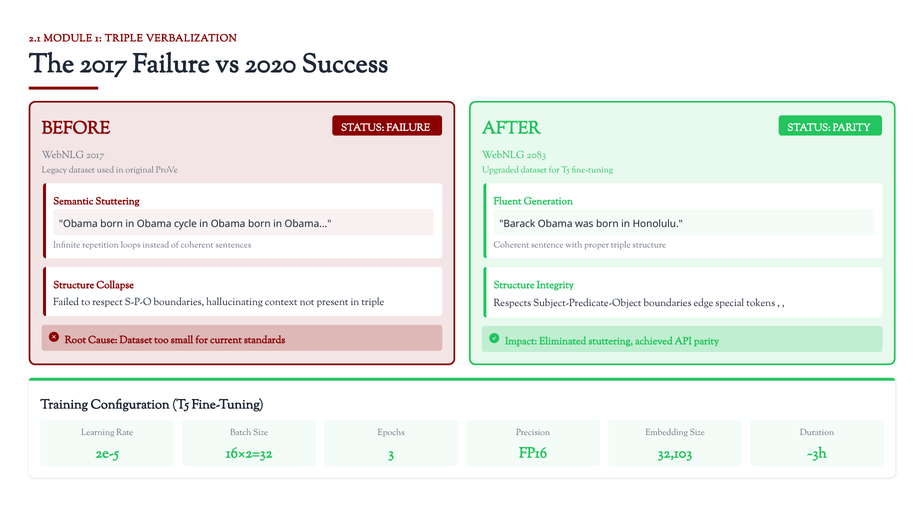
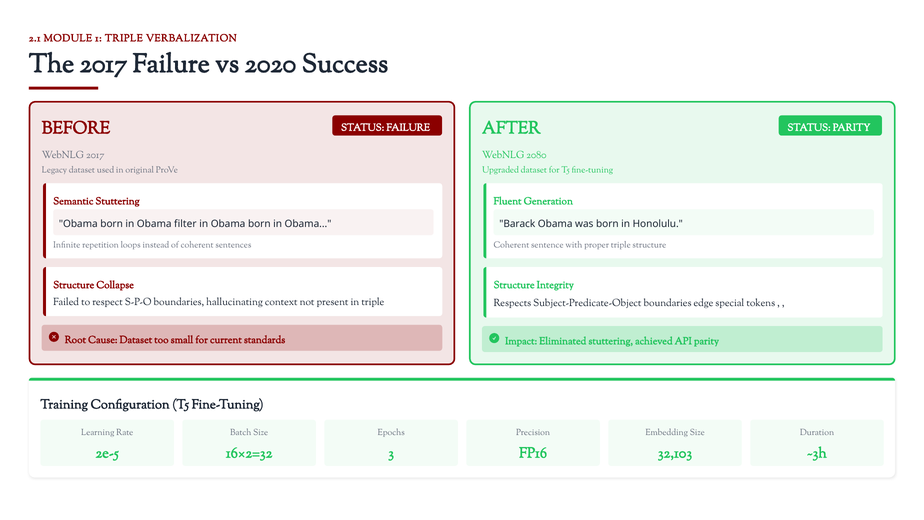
2083: 2083 -> 2080
cycle: cycle -> filter
